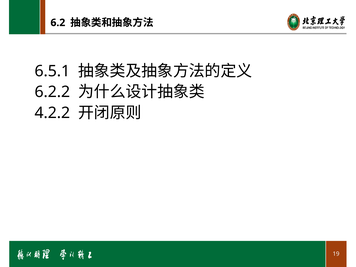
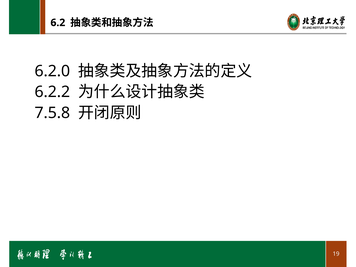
6.5.1: 6.5.1 -> 6.2.0
4.2.2: 4.2.2 -> 7.5.8
